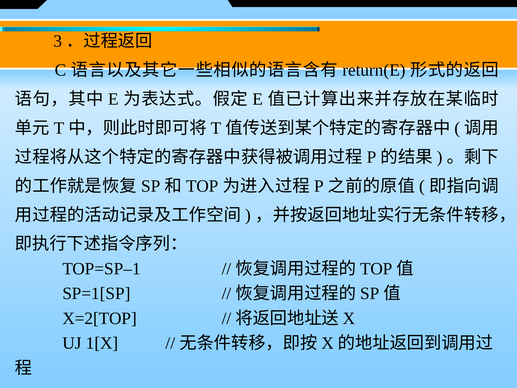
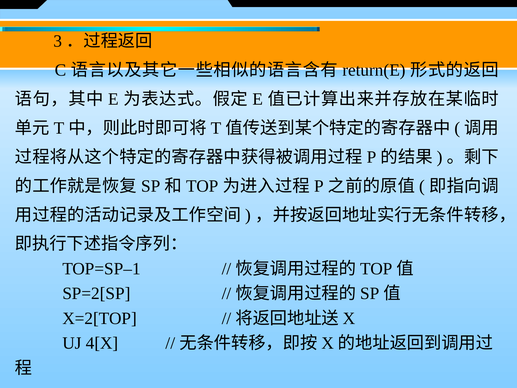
SP=1[SP: SP=1[SP -> SP=2[SP
1[X: 1[X -> 4[X
